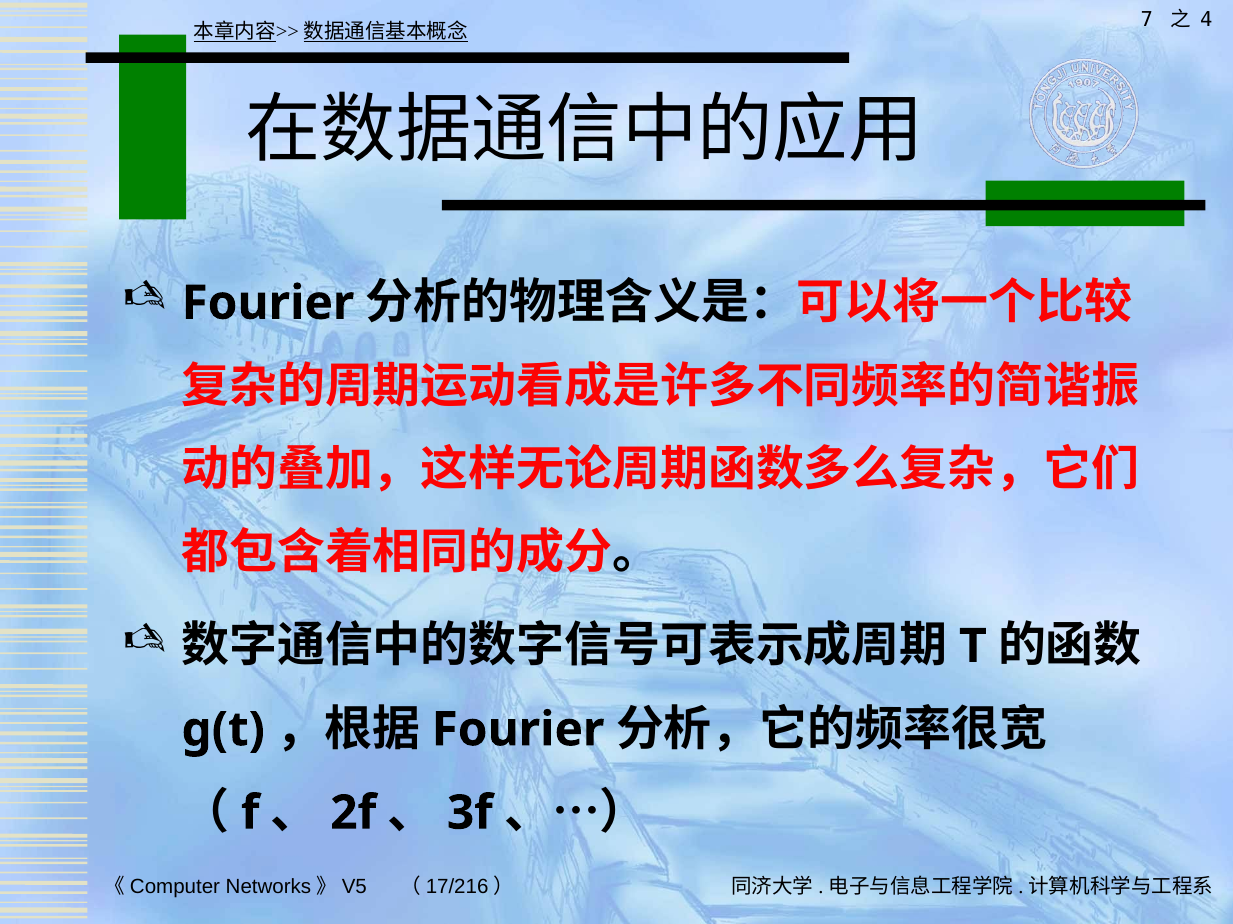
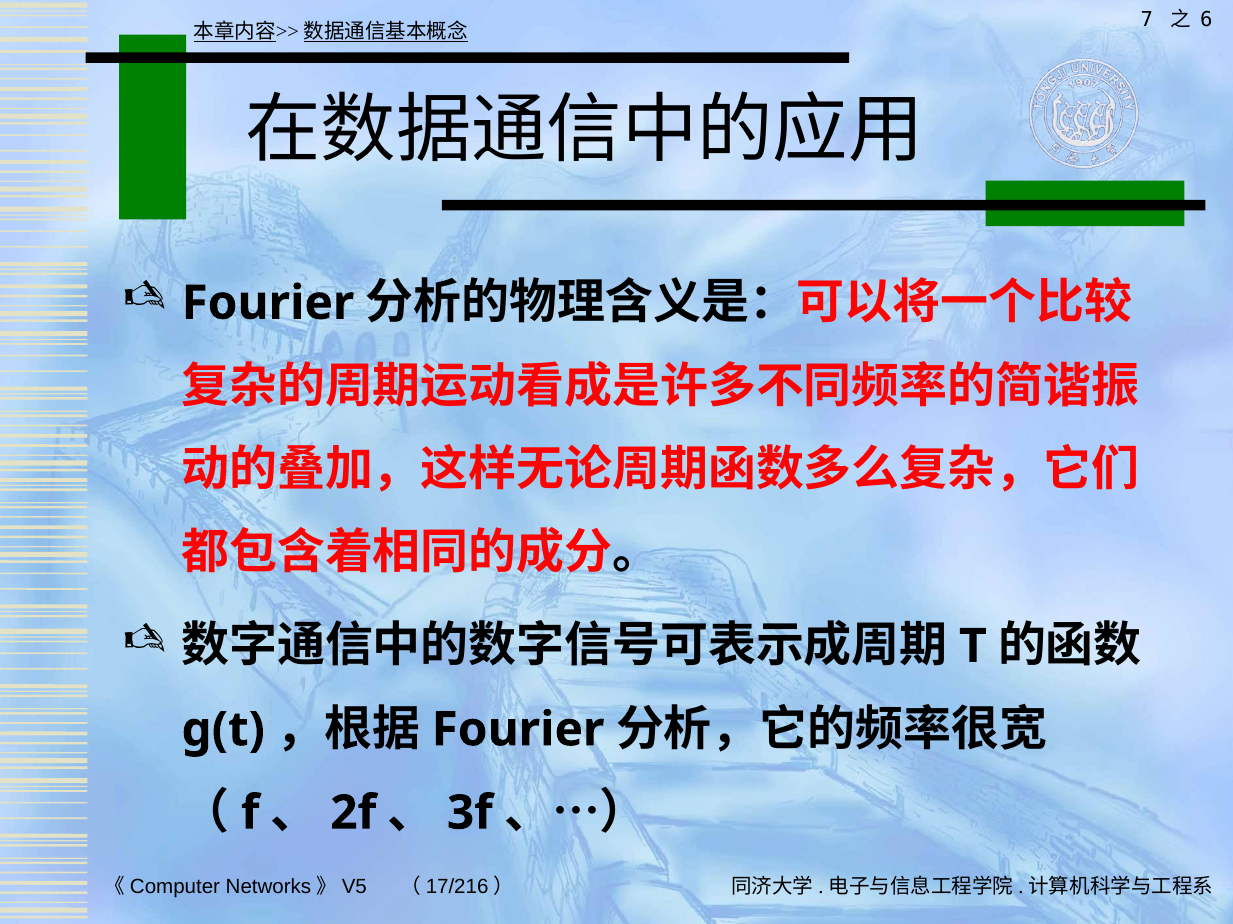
4: 4 -> 6
